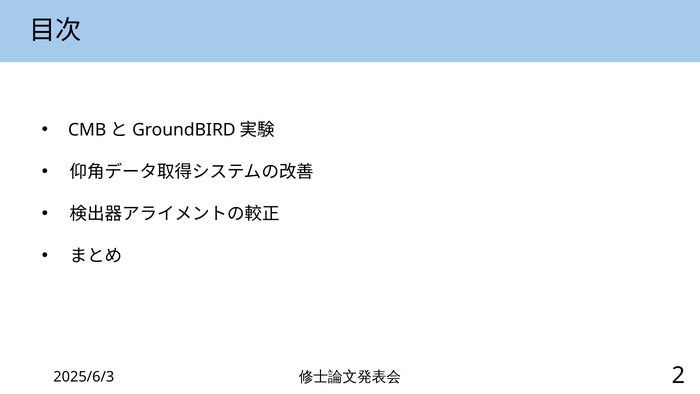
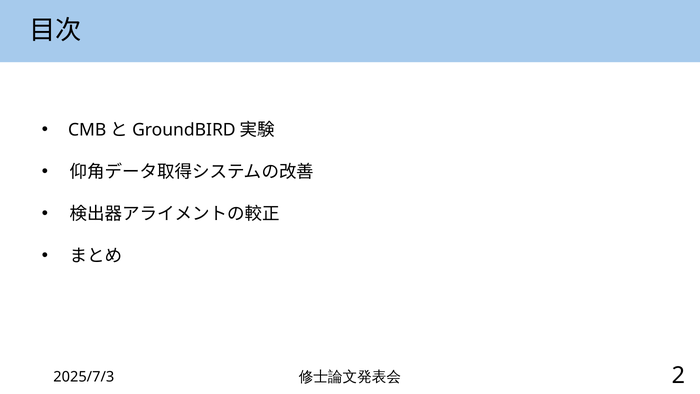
2025/6/3: 2025/6/3 -> 2025/7/3
